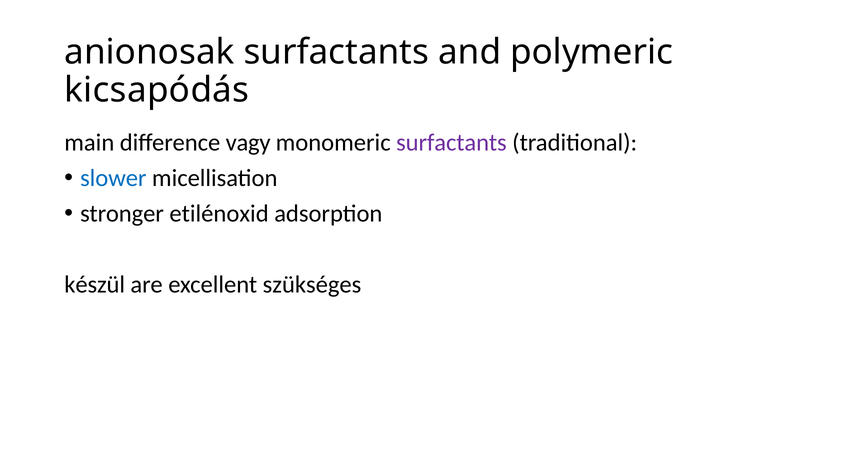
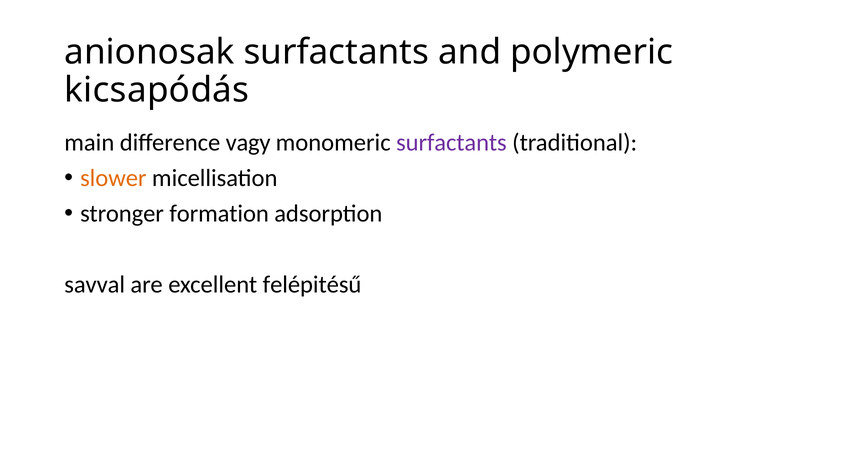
slower colour: blue -> orange
etilénoxid: etilénoxid -> formation
készül: készül -> savval
szükséges: szükséges -> felépitésű
